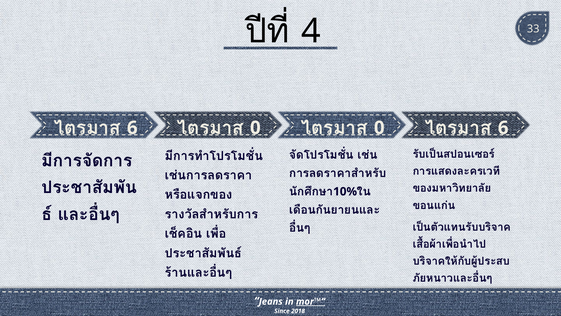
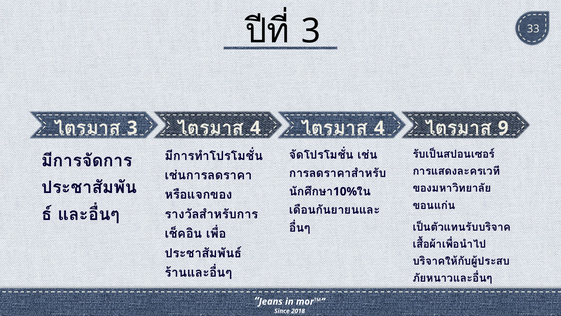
4 at (311, 31): 4 -> 3
6 at (132, 128): 6 -> 3
0 at (255, 128): 0 -> 4
0 at (379, 128): 0 -> 4
6 at (503, 128): 6 -> 9
mor™ underline: present -> none
